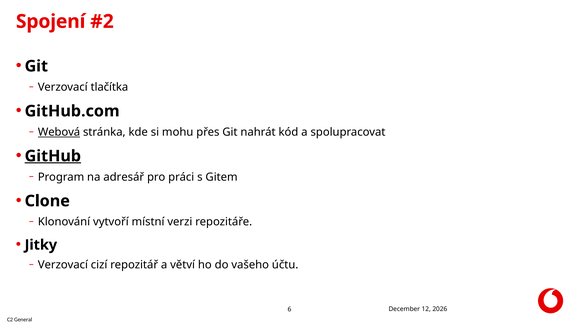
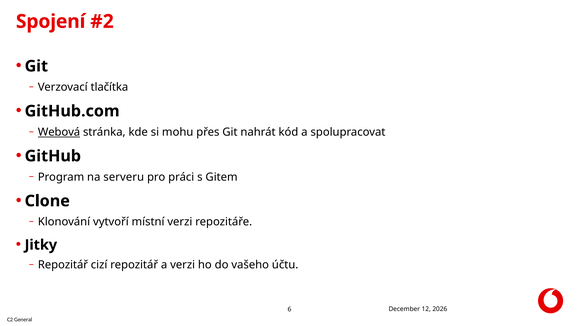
GitHub underline: present -> none
adresář: adresář -> serveru
Verzovací at (63, 265): Verzovací -> Repozitář
a větví: větví -> verzi
